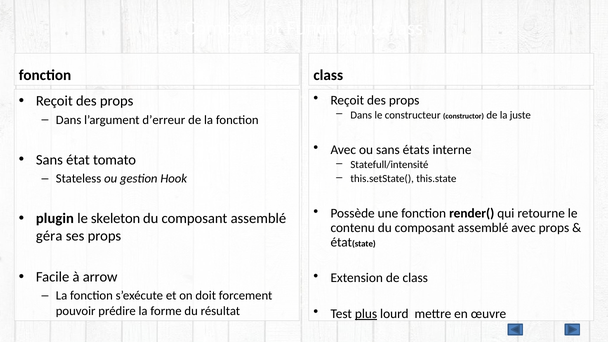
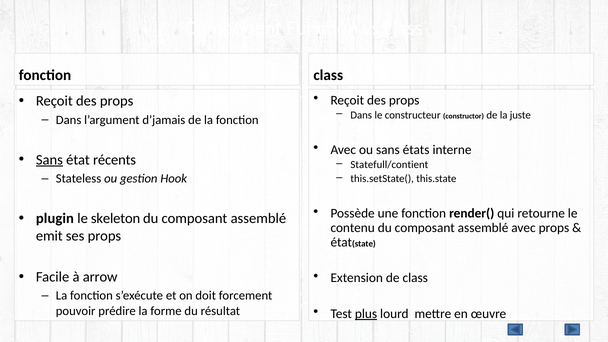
d’erreur: d’erreur -> d’jamais
Sans at (49, 160) underline: none -> present
tomato: tomato -> récents
Statefull/intensité: Statefull/intensité -> Statefull/contient
géra: géra -> emit
